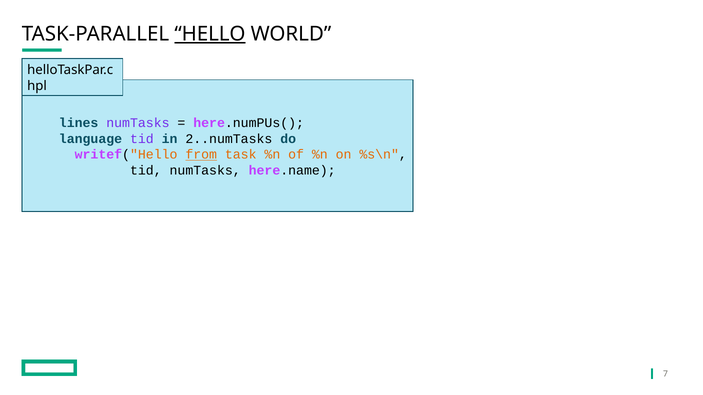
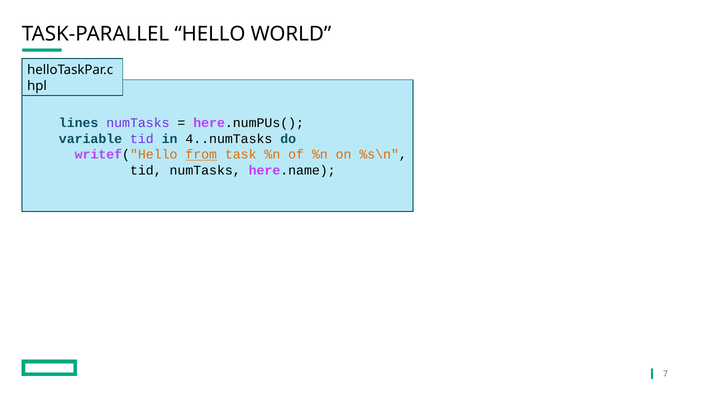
HELLO underline: present -> none
language: language -> variable
2..numTasks: 2..numTasks -> 4..numTasks
